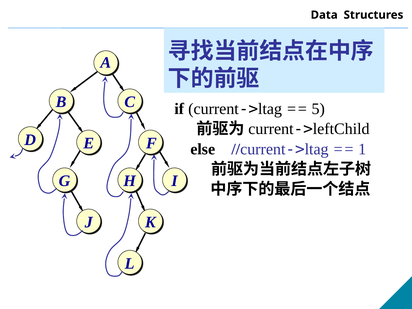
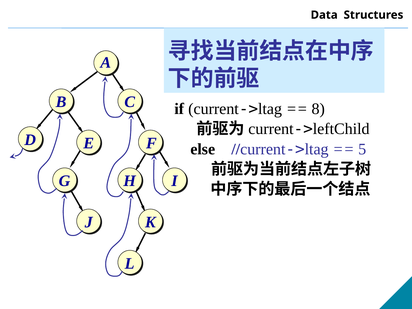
5: 5 -> 8
1: 1 -> 5
